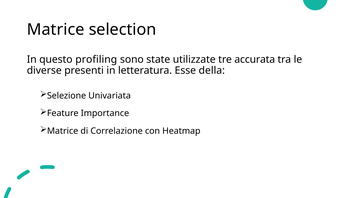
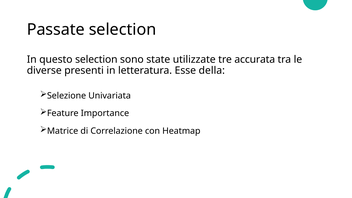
Matrice at (56, 30): Matrice -> Passate
questo profiling: profiling -> selection
